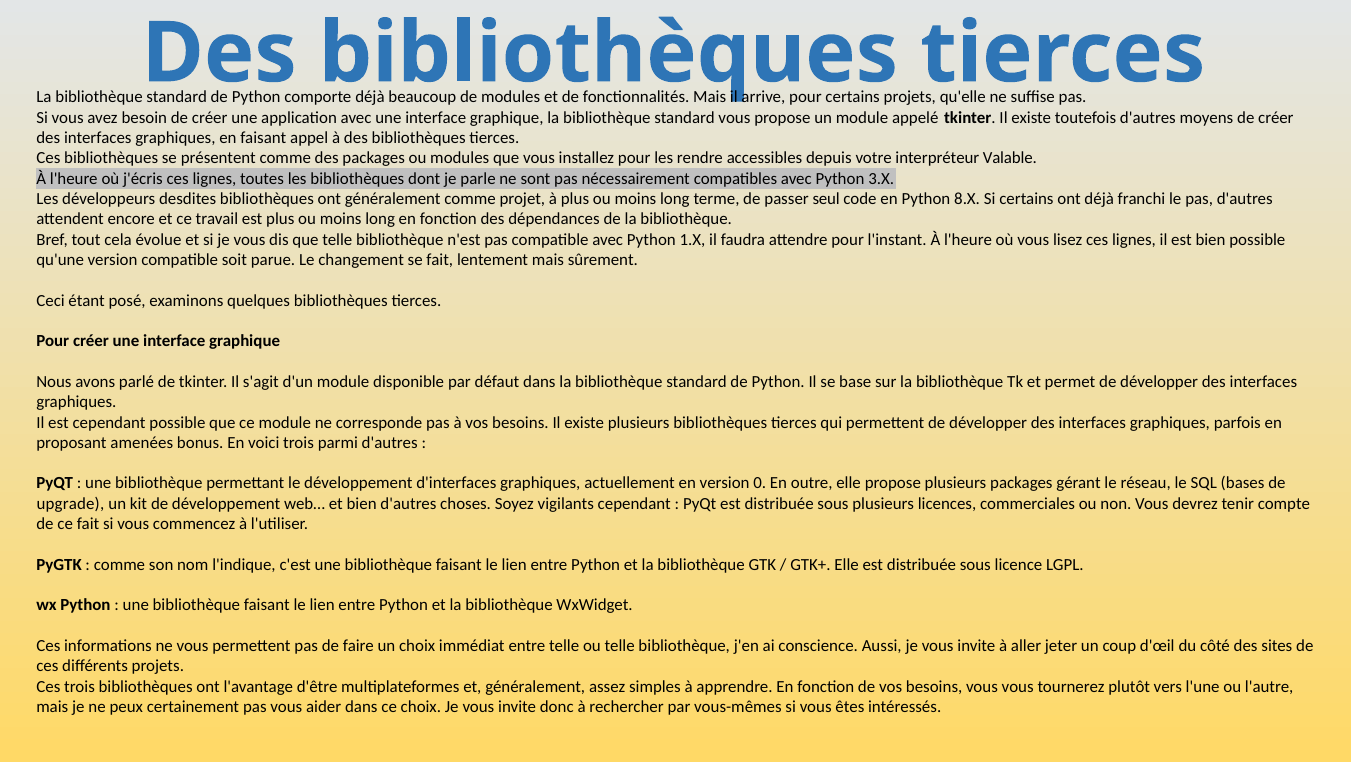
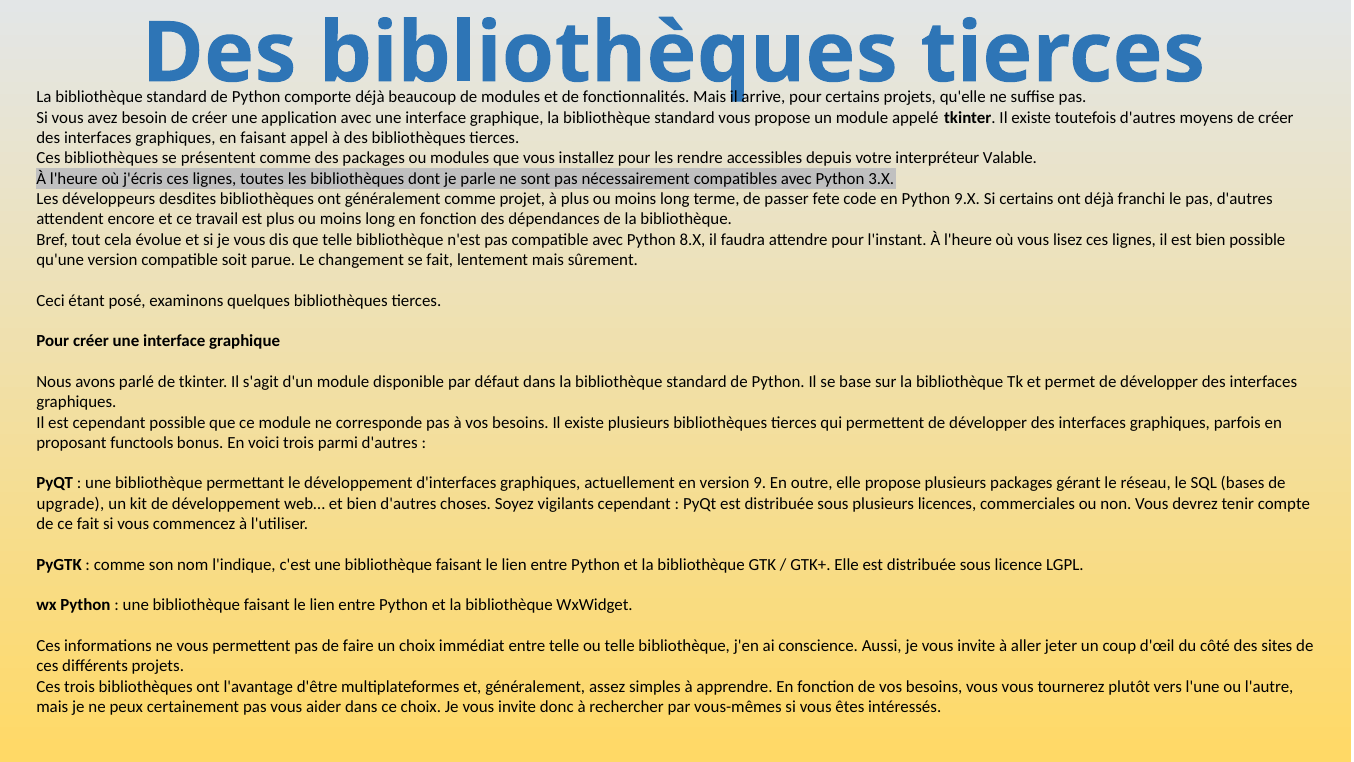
seul: seul -> fete
8.X: 8.X -> 9.X
1.X: 1.X -> 8.X
amenées: amenées -> functools
0: 0 -> 9
